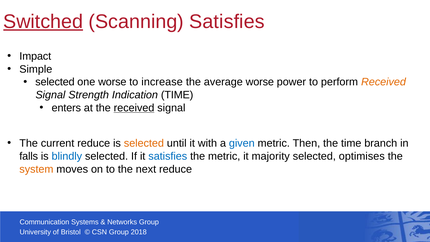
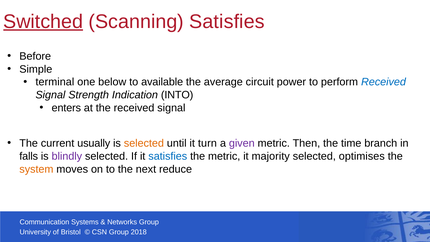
Impact: Impact -> Before
selected at (55, 82): selected -> terminal
one worse: worse -> below
increase: increase -> available
average worse: worse -> circuit
Received at (384, 82) colour: orange -> blue
Indication TIME: TIME -> INTO
received at (134, 108) underline: present -> none
current reduce: reduce -> usually
with: with -> turn
given colour: blue -> purple
blindly colour: blue -> purple
